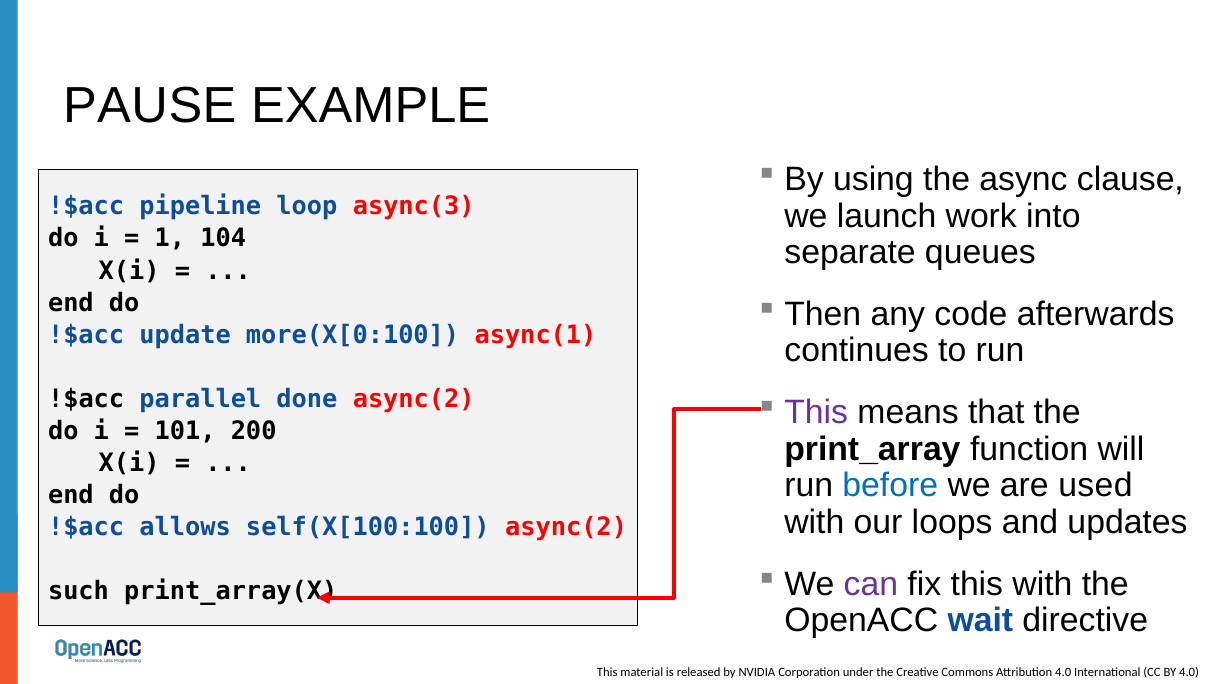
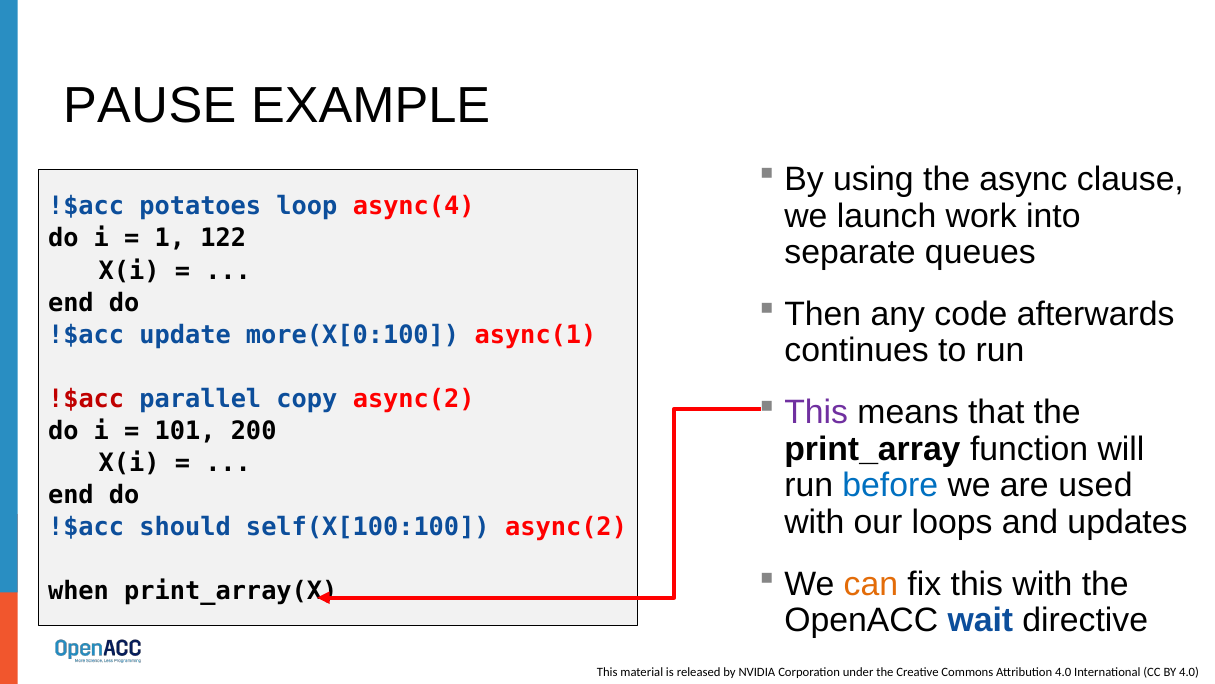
pipeline: pipeline -> potatoes
async(3: async(3 -> async(4
104: 104 -> 122
!$acc at (86, 399) colour: black -> red
done: done -> copy
allows: allows -> should
can colour: purple -> orange
such: such -> when
